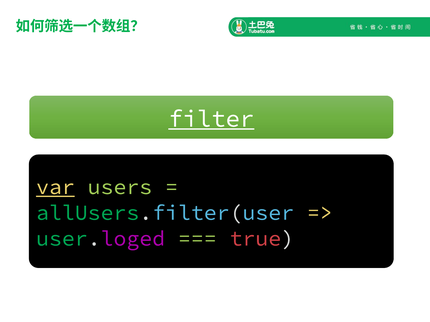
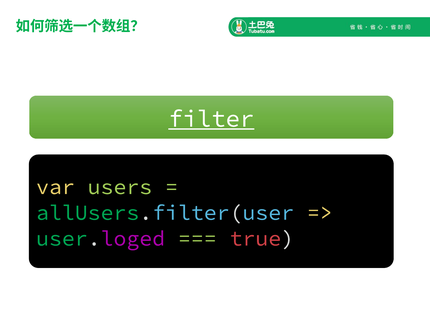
var underline: present -> none
